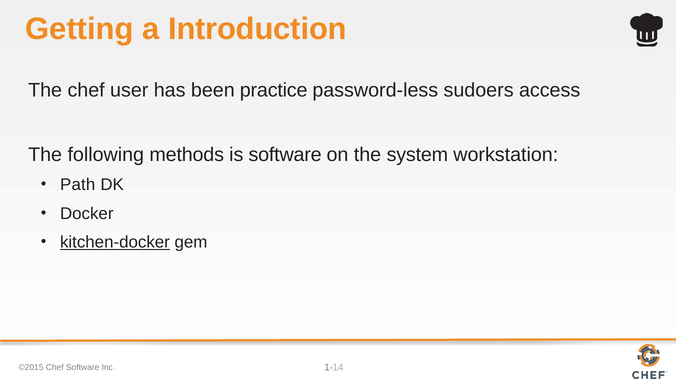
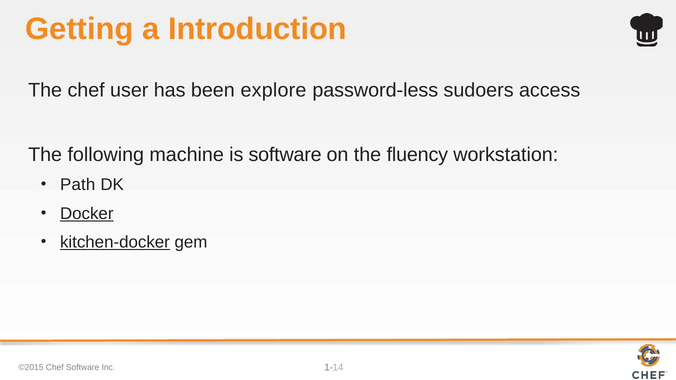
practice: practice -> explore
methods: methods -> machine
system: system -> fluency
Docker underline: none -> present
